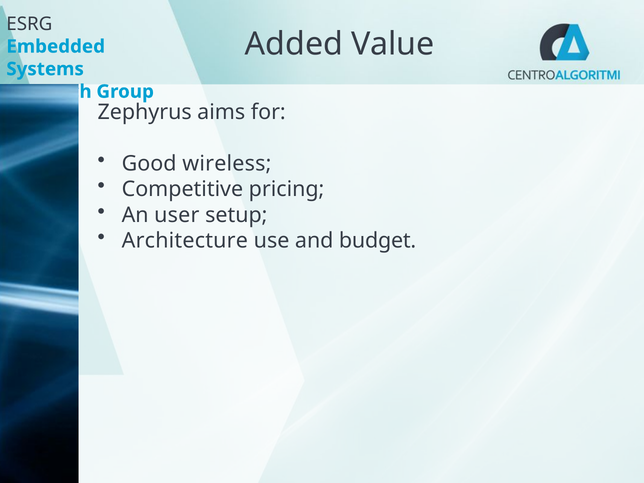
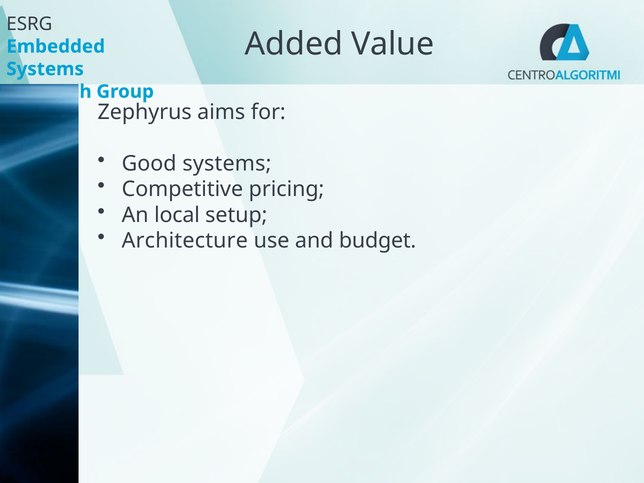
Good wireless: wireless -> systems
user: user -> local
